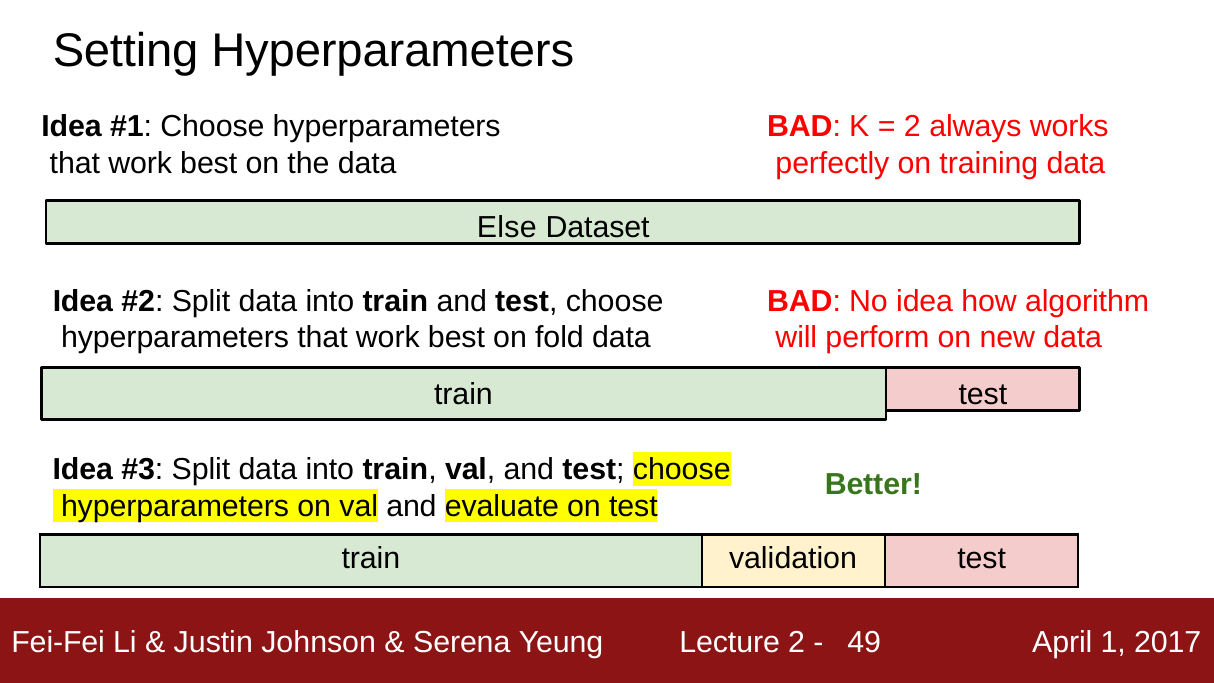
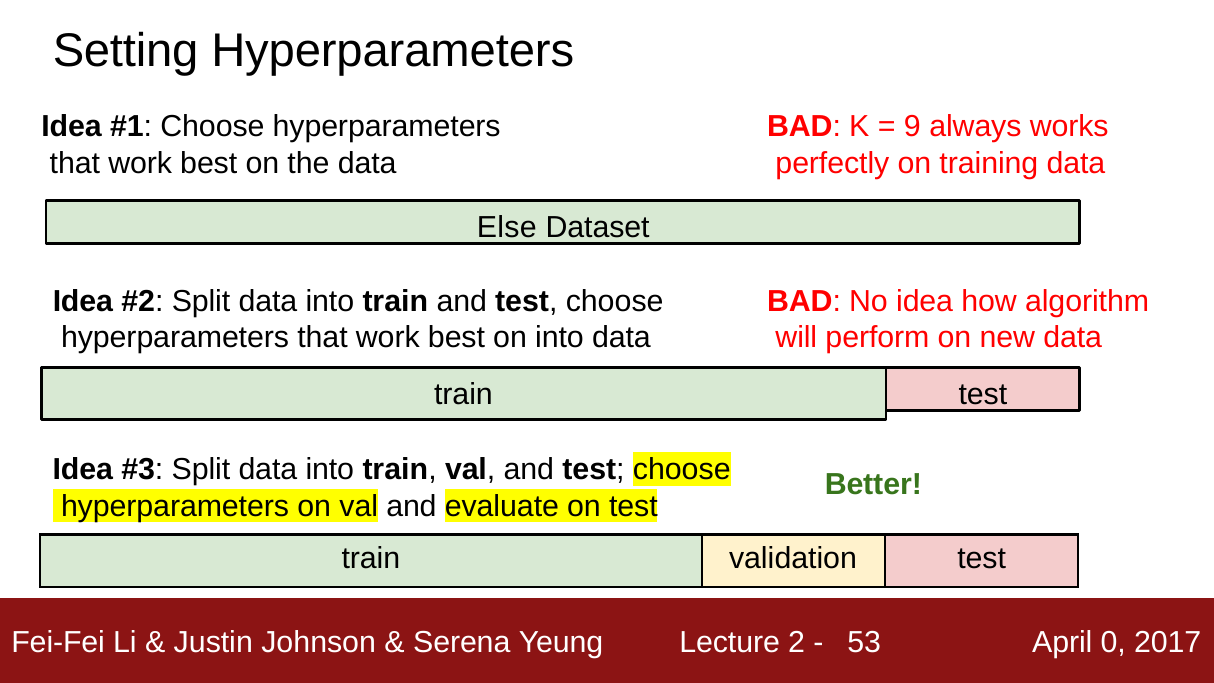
2 at (912, 127): 2 -> 9
on fold: fold -> into
49: 49 -> 53
1: 1 -> 0
